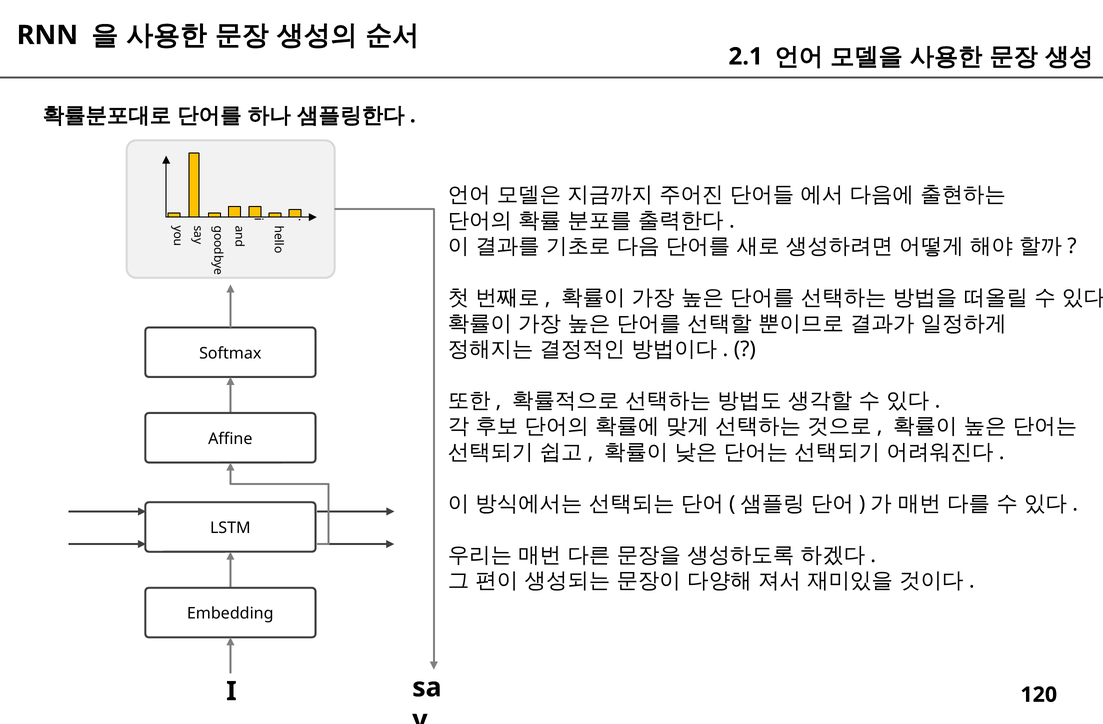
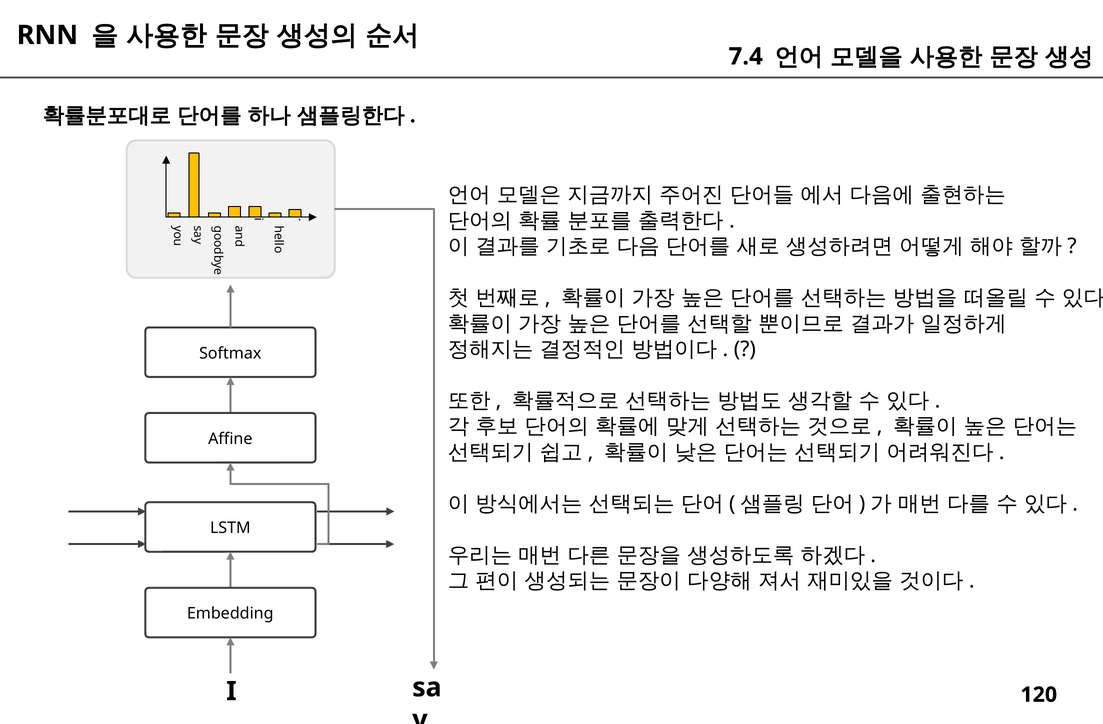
2.1: 2.1 -> 7.4
